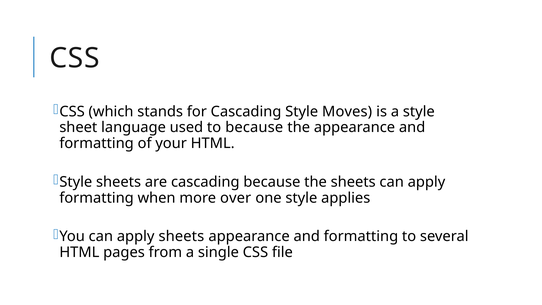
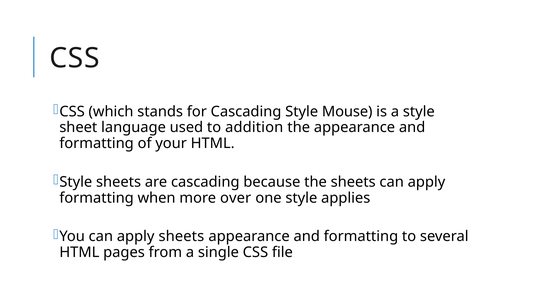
Moves: Moves -> Mouse
to because: because -> addition
